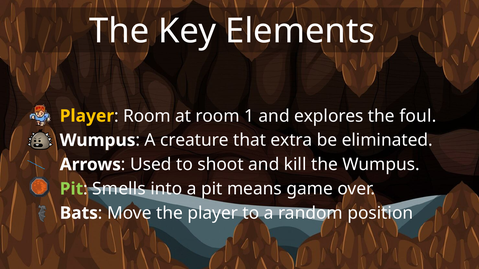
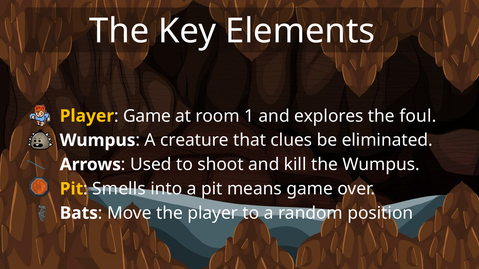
Room at (147, 116): Room -> Game
extra: extra -> clues
Pit at (71, 189) colour: light green -> yellow
